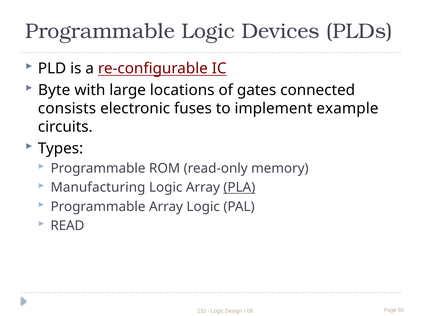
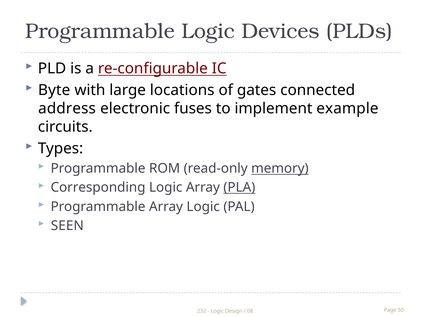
consists: consists -> address
memory underline: none -> present
Manufacturing: Manufacturing -> Corresponding
READ: READ -> SEEN
